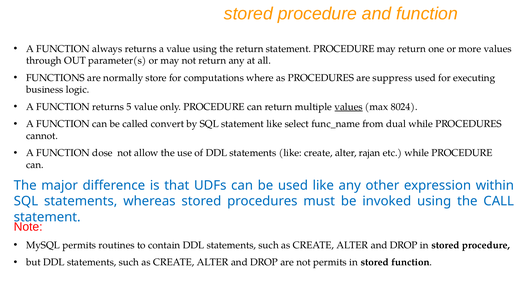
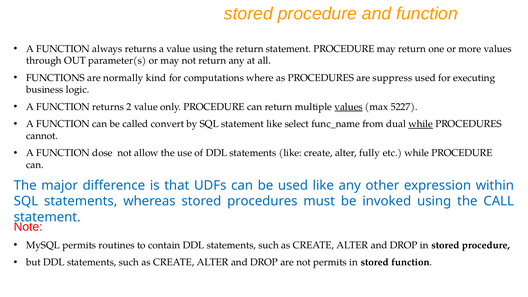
store: store -> kind
5: 5 -> 2
8024: 8024 -> 5227
while at (421, 124) underline: none -> present
rajan: rajan -> fully
